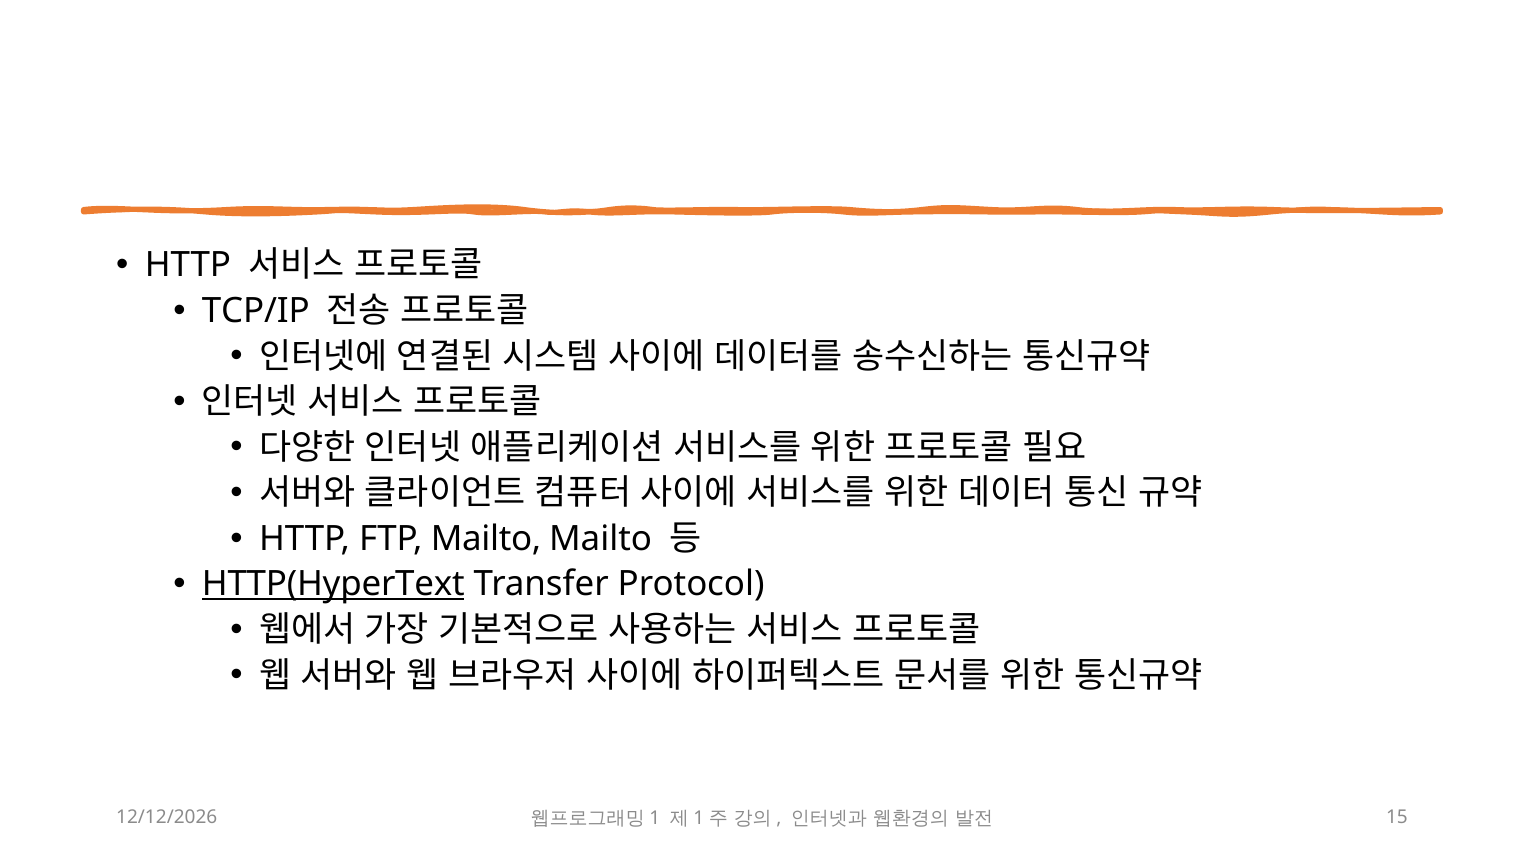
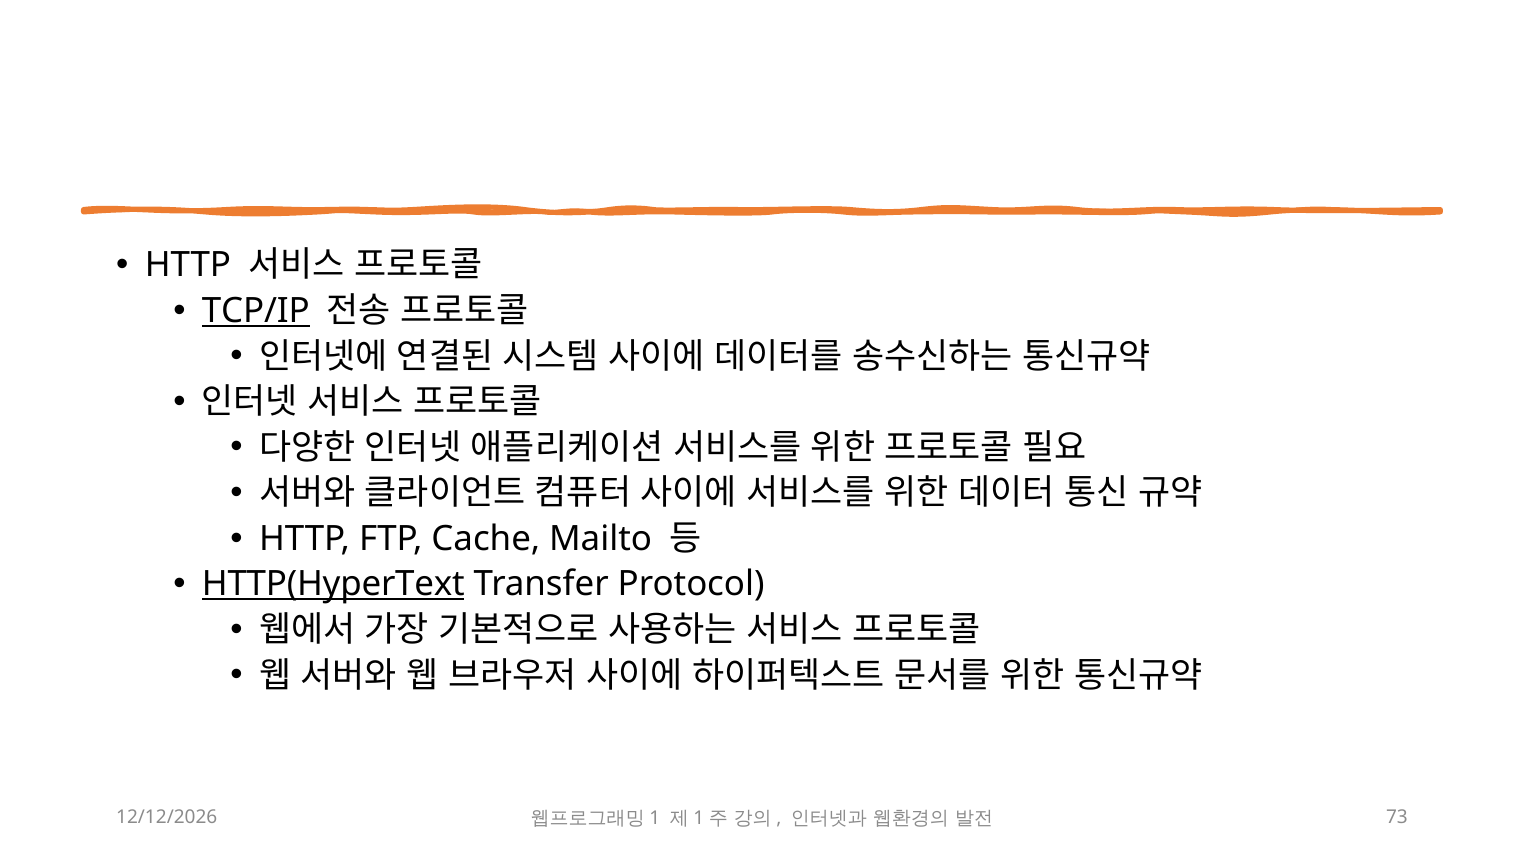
TCP/IP underline: none -> present
FTP Mailto: Mailto -> Cache
15: 15 -> 73
